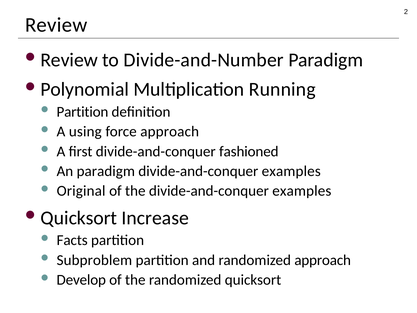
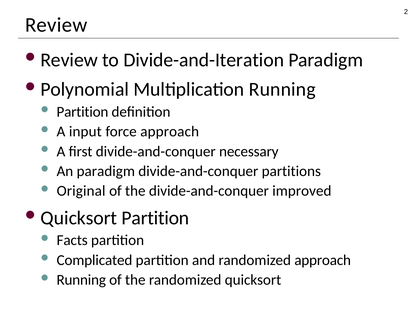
Divide-and-Number: Divide-and-Number -> Divide-and-Iteration
using: using -> input
fashioned: fashioned -> necessary
examples at (291, 171): examples -> partitions
the divide-and-conquer examples: examples -> improved
Increase at (155, 218): Increase -> Partition
Subproblem: Subproblem -> Complicated
Develop at (81, 280): Develop -> Running
